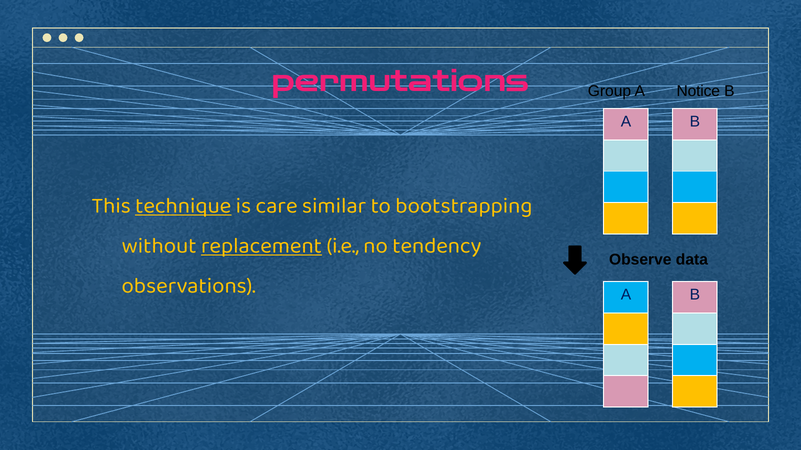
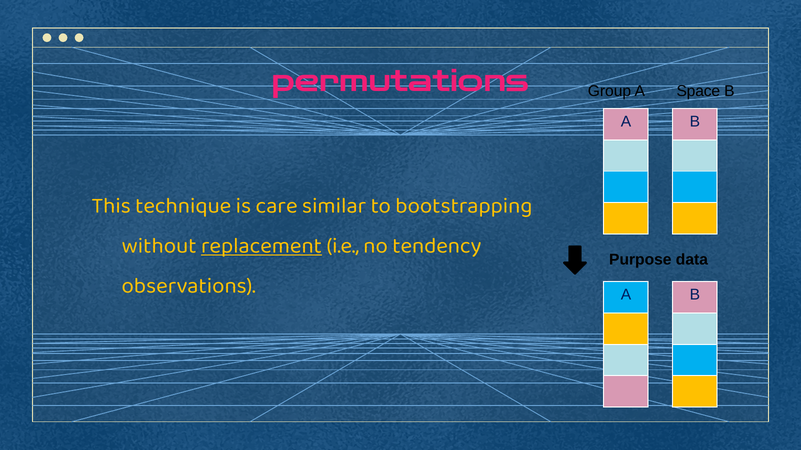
Notice: Notice -> Space
technique underline: present -> none
Observe: Observe -> Purpose
